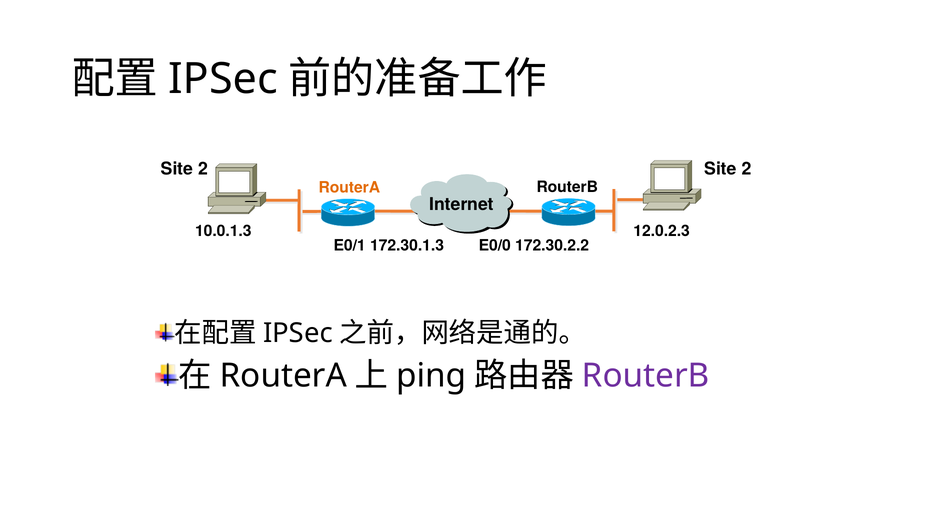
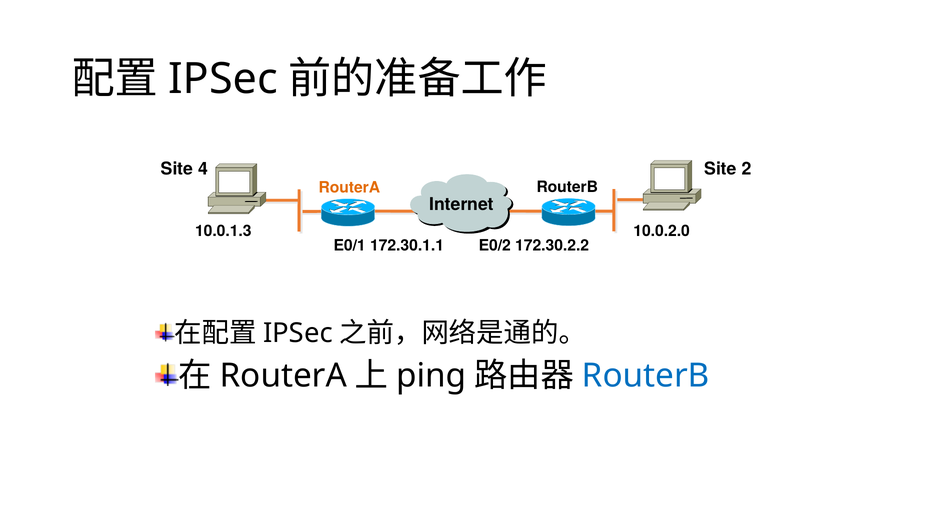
2 at (203, 169): 2 -> 4
12.0.2.3: 12.0.2.3 -> 10.0.2.0
172.30.1.3: 172.30.1.3 -> 172.30.1.1
E0/0: E0/0 -> E0/2
RouterB at (646, 375) colour: purple -> blue
